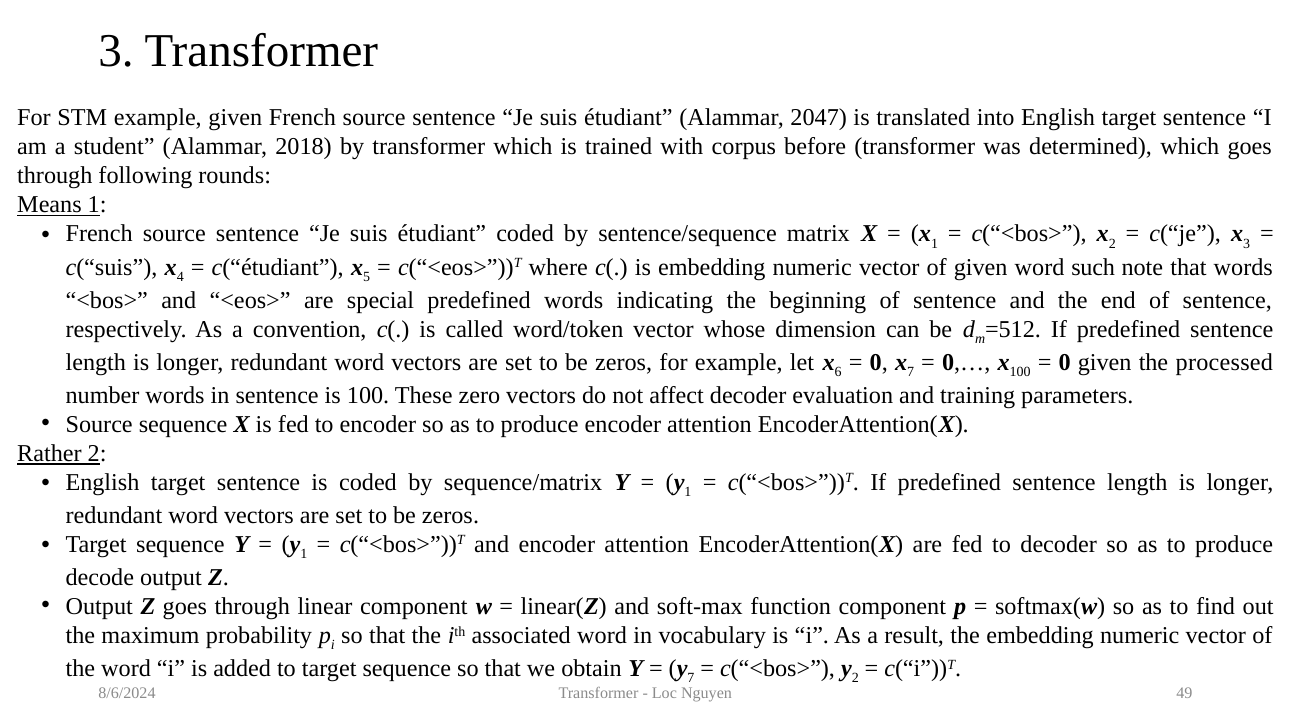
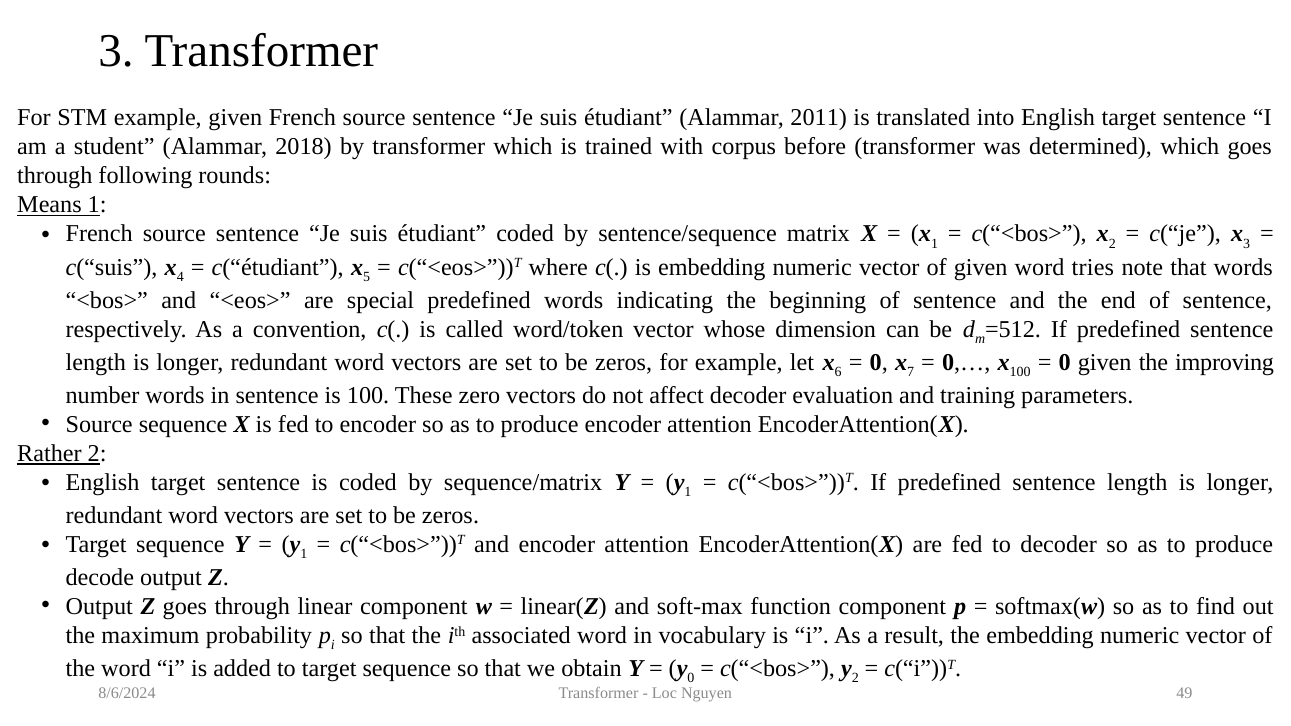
2047: 2047 -> 2011
such: such -> tries
processed: processed -> improving
y 7: 7 -> 0
